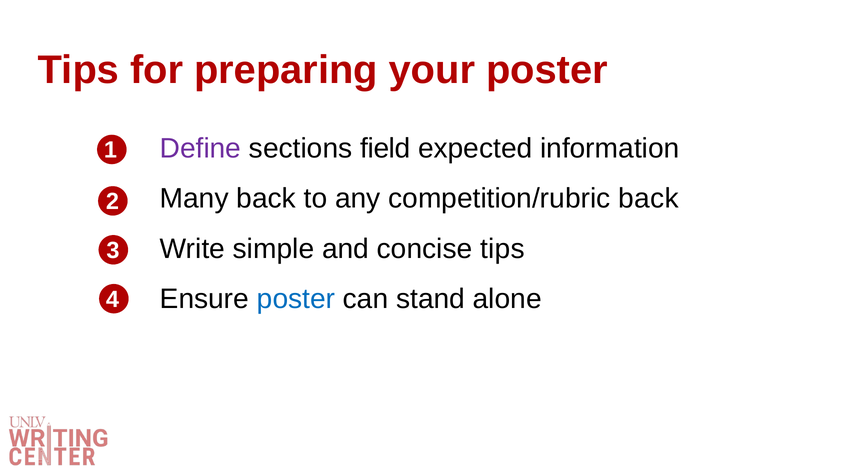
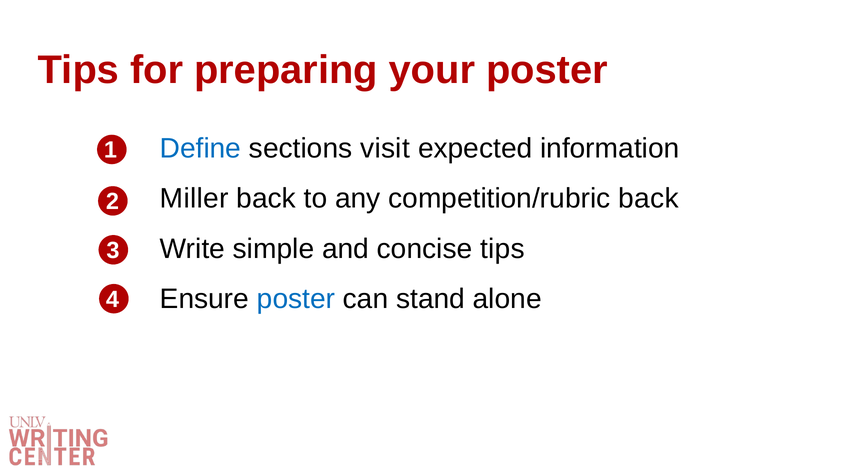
Define colour: purple -> blue
field: field -> visit
Many: Many -> Miller
